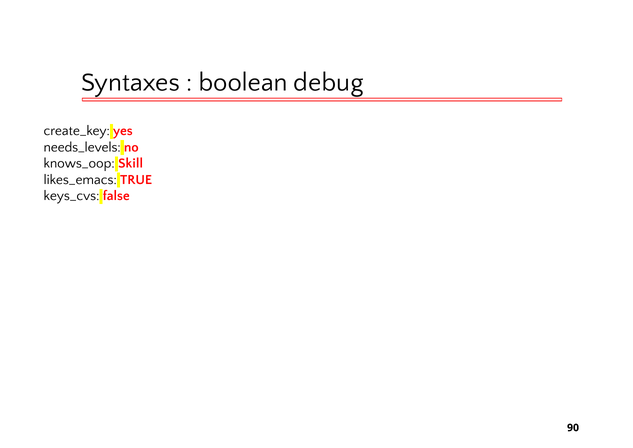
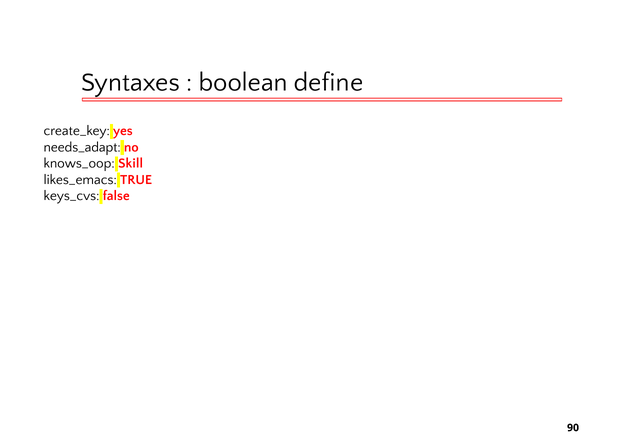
debug: debug -> define
needs_levels: needs_levels -> needs_adapt
